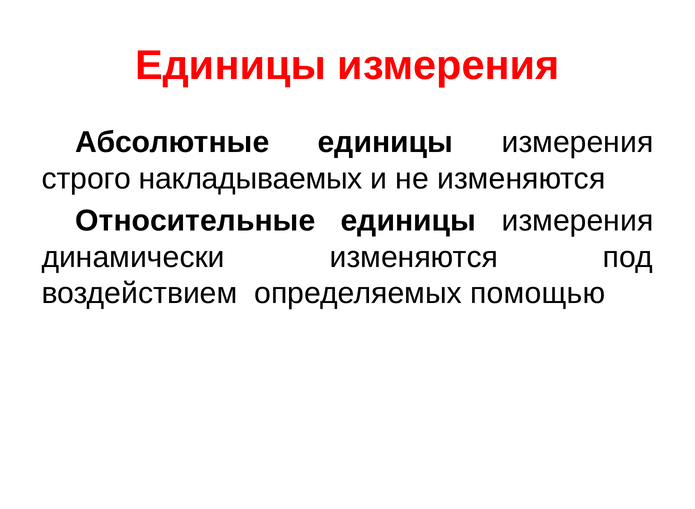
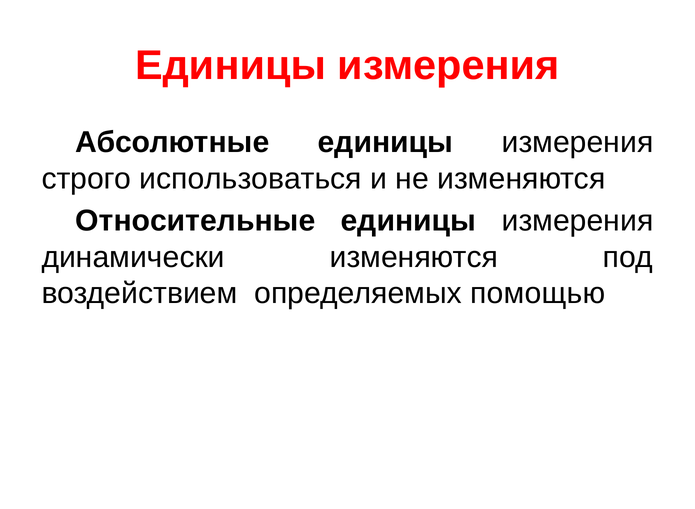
накладываемых: накладываемых -> использоваться
